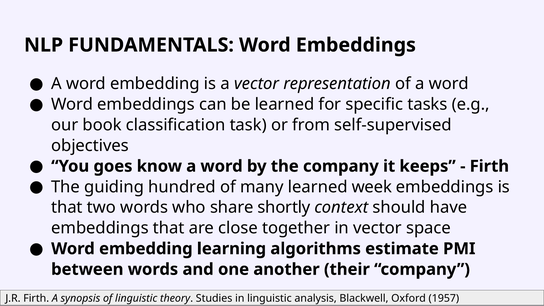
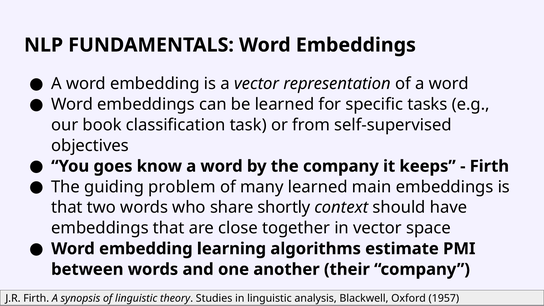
hundred: hundred -> problem
week: week -> main
